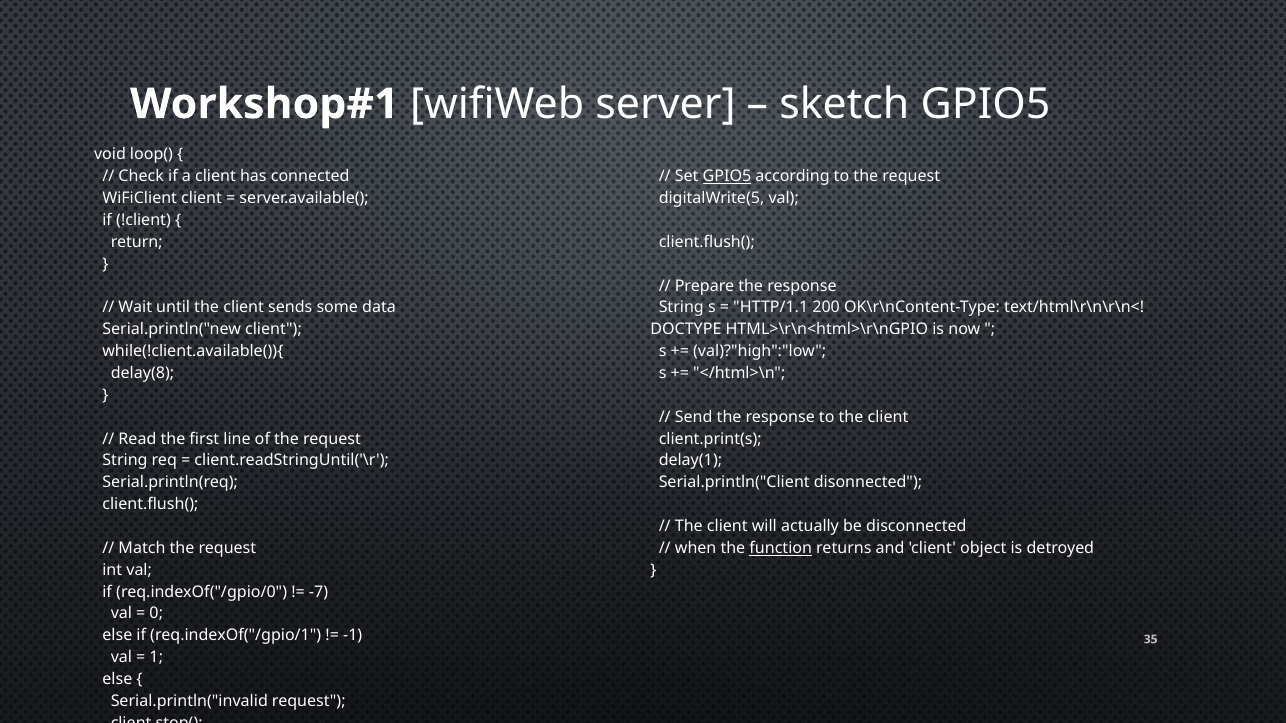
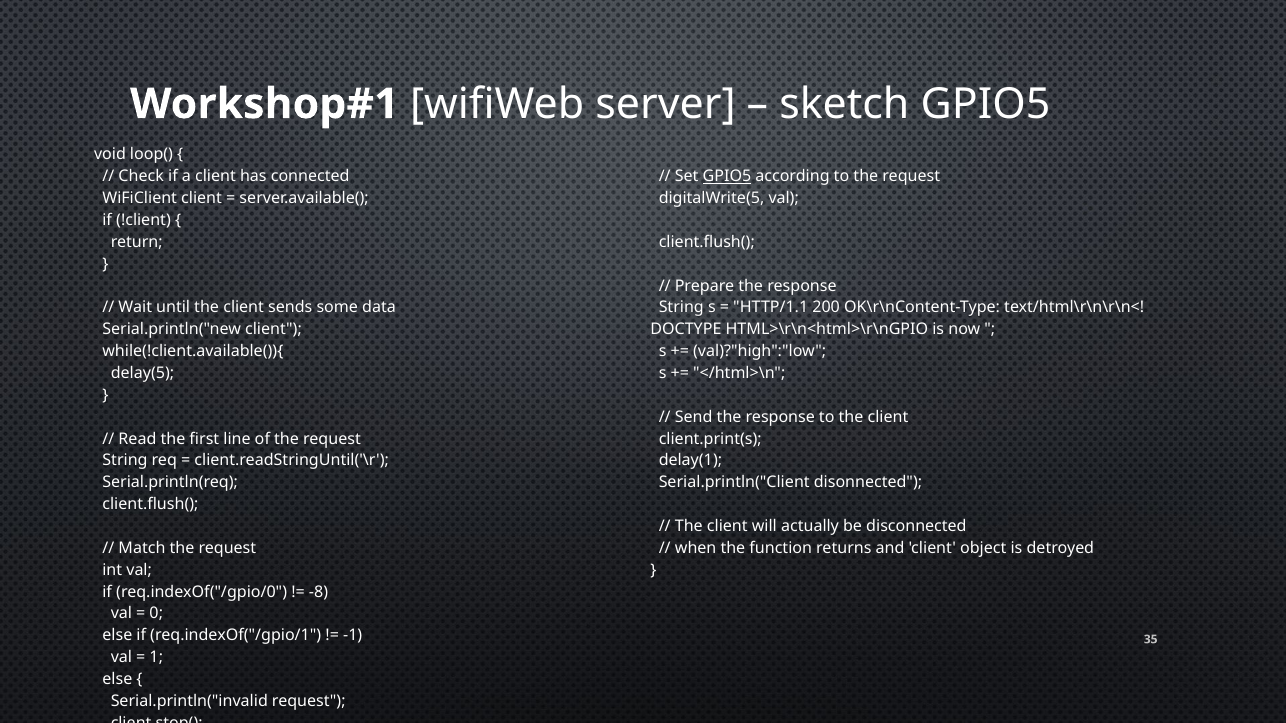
delay(8: delay(8 -> delay(5
function underline: present -> none
-7: -7 -> -8
